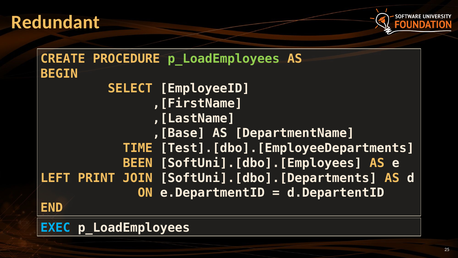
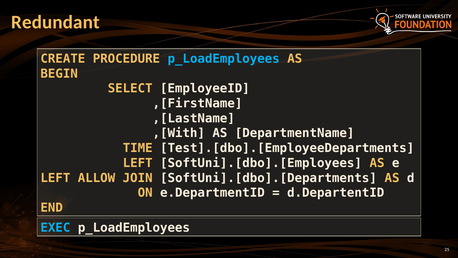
p_LoadEmployees at (224, 59) colour: light green -> light blue
,[Base: ,[Base -> ,[With
BEEN at (138, 163): BEEN -> LEFT
PRINT: PRINT -> ALLOW
